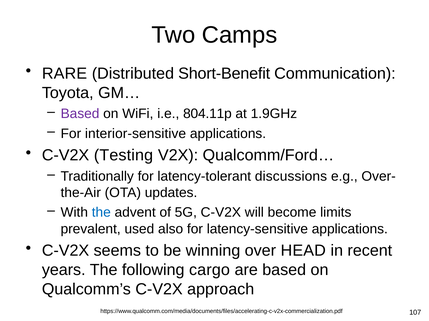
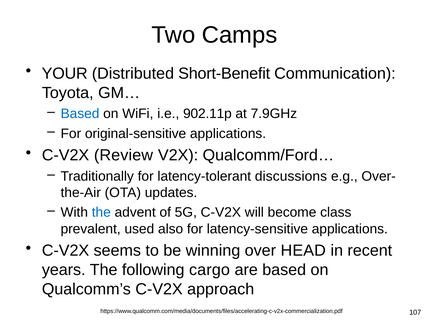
RARE: RARE -> YOUR
Based at (80, 114) colour: purple -> blue
804.11p: 804.11p -> 902.11p
1.9GHz: 1.9GHz -> 7.9GHz
interior-sensitive: interior-sensitive -> original-sensitive
Testing: Testing -> Review
limits: limits -> class
